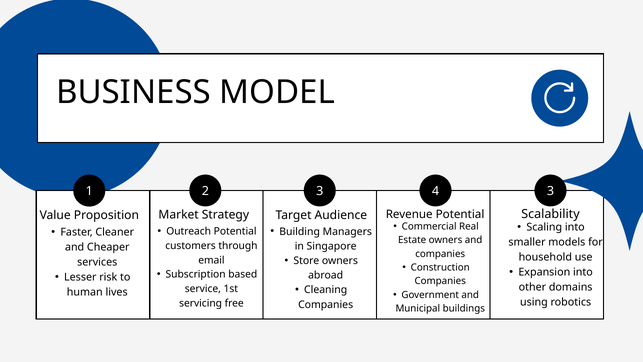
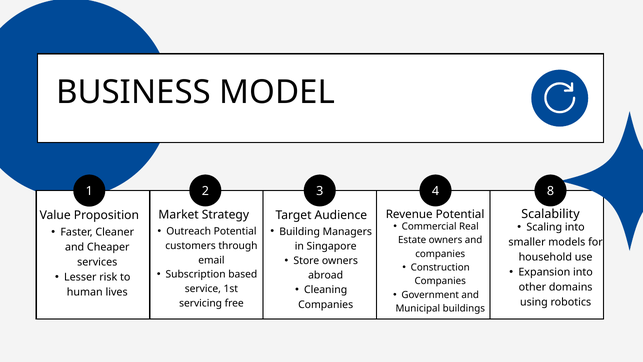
4 3: 3 -> 8
